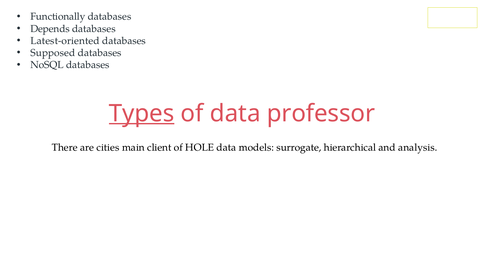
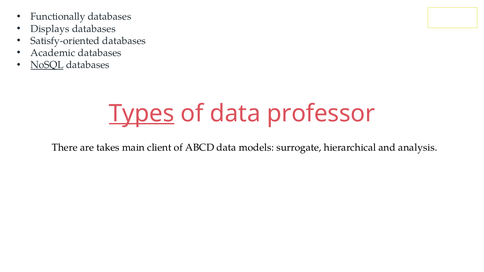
Depends: Depends -> Displays
Latest-oriented: Latest-oriented -> Satisfy-oriented
Supposed: Supposed -> Academic
NoSQL underline: none -> present
cities: cities -> takes
HOLE: HOLE -> ABCD
